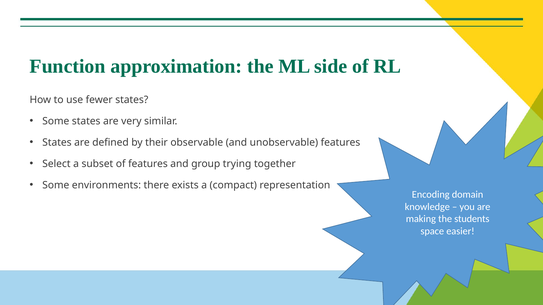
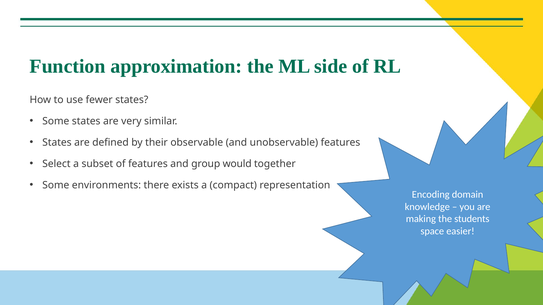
trying: trying -> would
